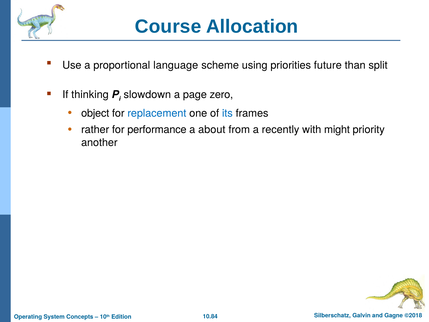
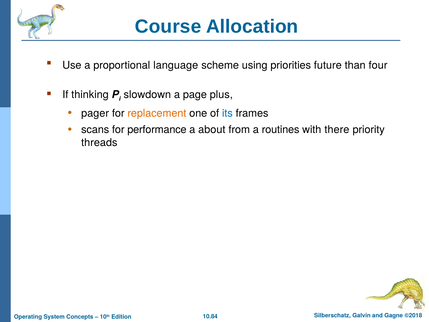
split: split -> four
zero: zero -> plus
object: object -> pager
replacement colour: blue -> orange
rather: rather -> scans
recently: recently -> routines
might: might -> there
another: another -> threads
